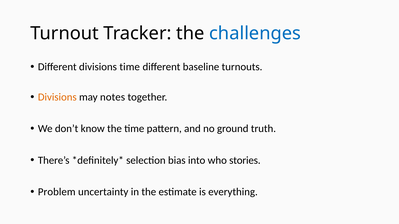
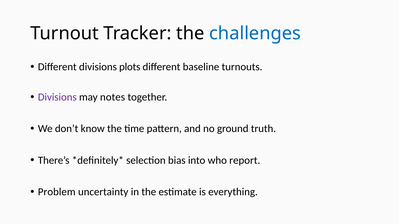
divisions time: time -> plots
Divisions at (57, 97) colour: orange -> purple
stories: stories -> report
